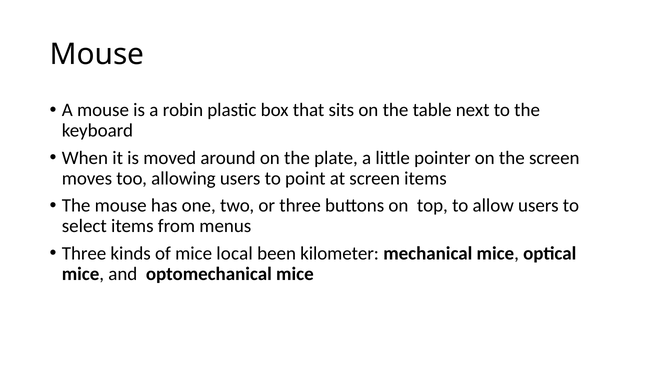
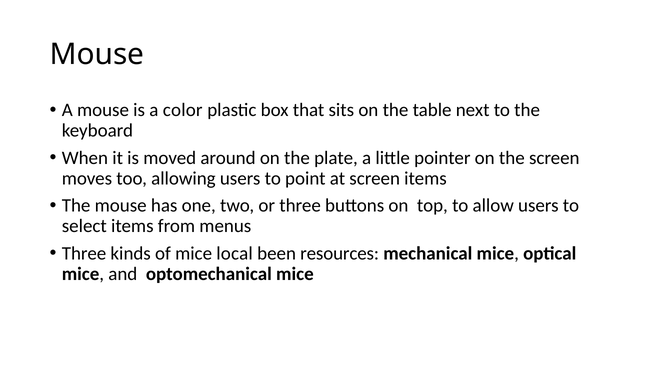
robin: robin -> color
kilometer: kilometer -> resources
